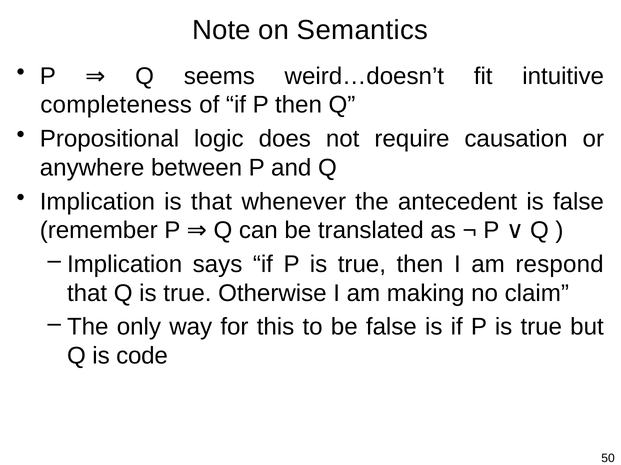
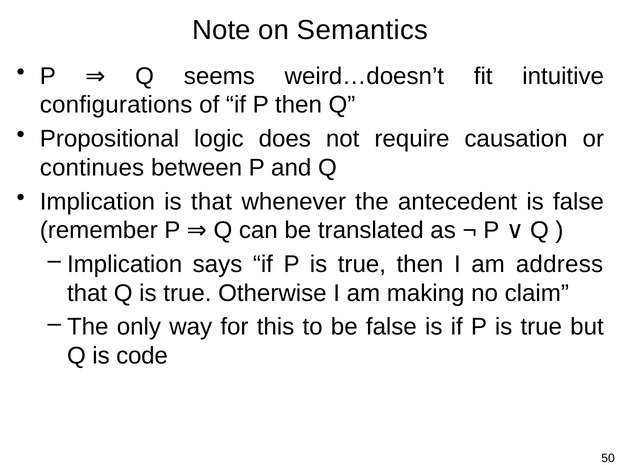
completeness: completeness -> configurations
anywhere: anywhere -> continues
respond: respond -> address
